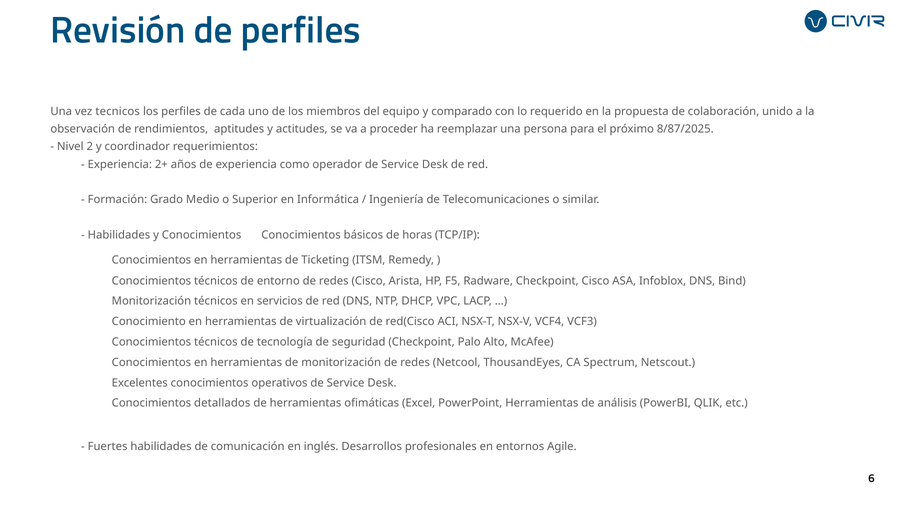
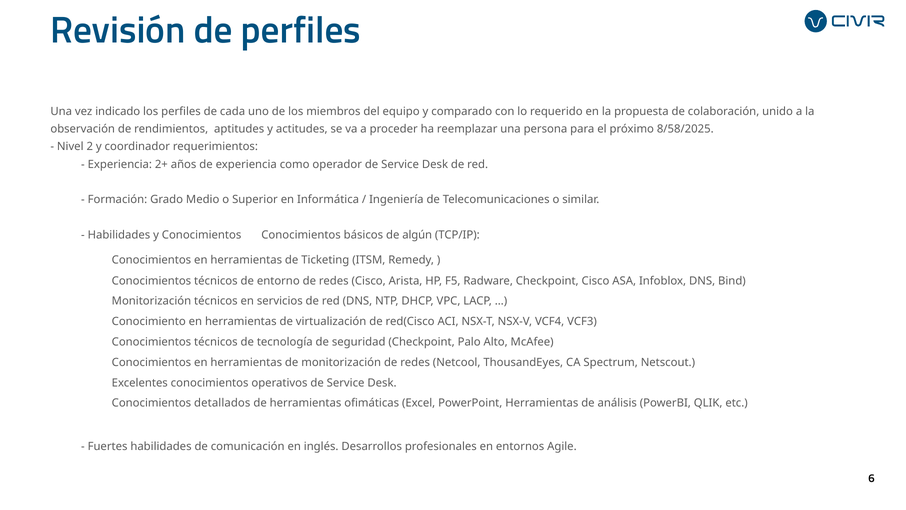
tecnicos: tecnicos -> indicado
8/87/2025: 8/87/2025 -> 8/58/2025
horas: horas -> algún
